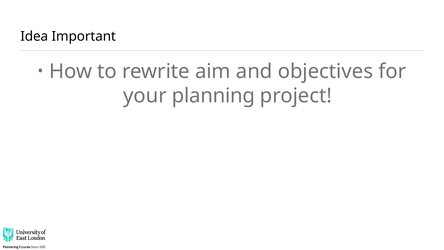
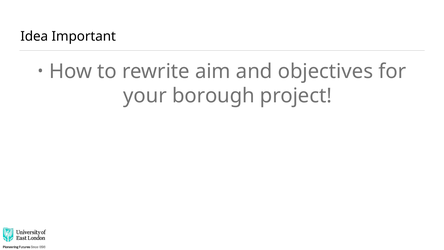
planning: planning -> borough
